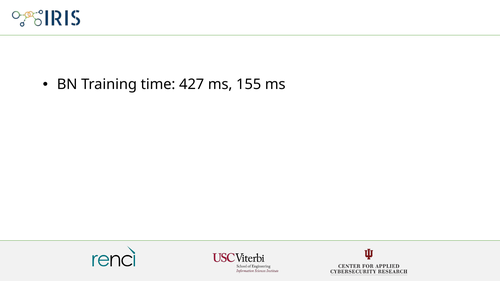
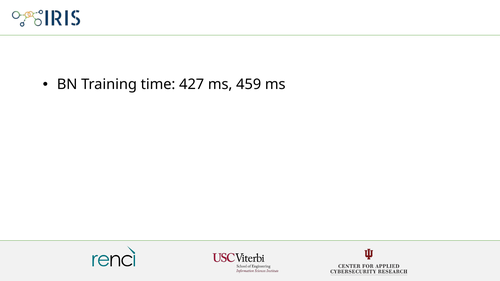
155: 155 -> 459
